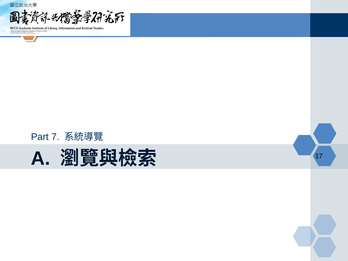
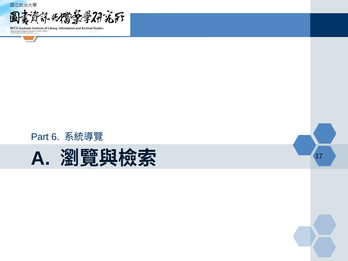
7: 7 -> 6
